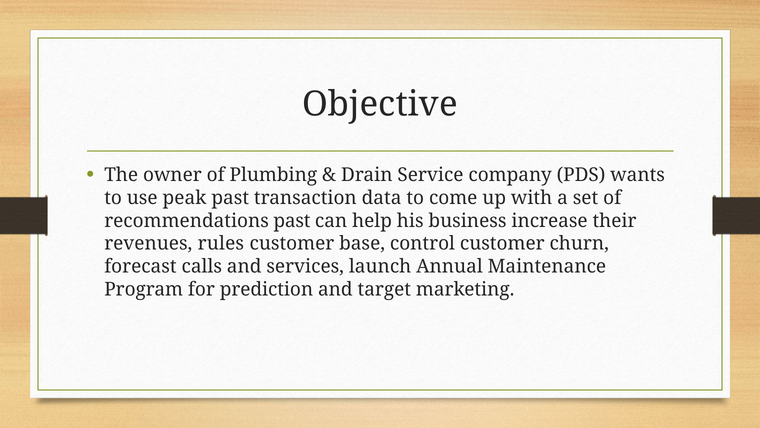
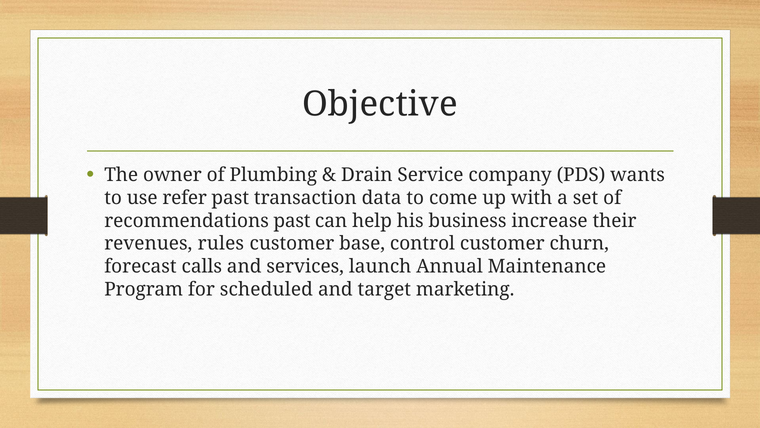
peak: peak -> refer
prediction: prediction -> scheduled
